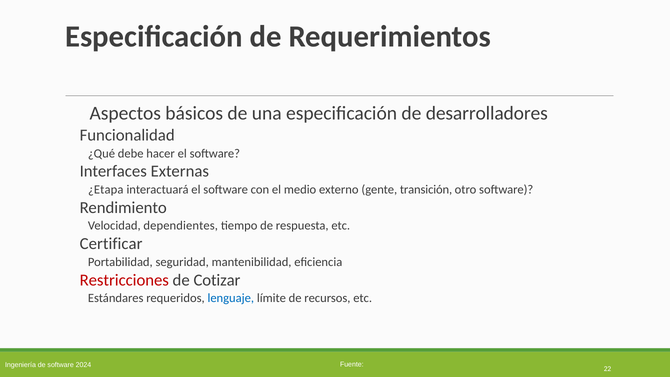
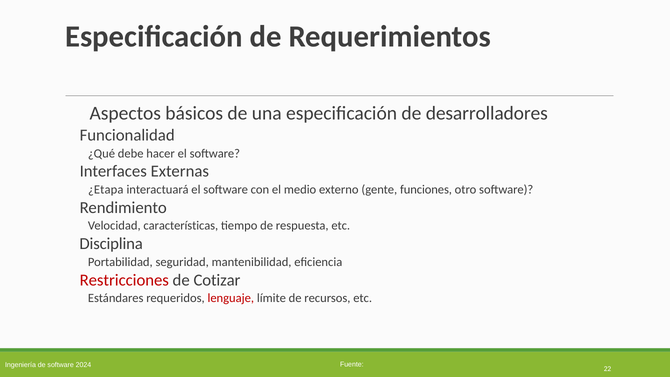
transición: transición -> funciones
dependientes: dependientes -> características
Certificar: Certificar -> Disciplina
lenguaje colour: blue -> red
